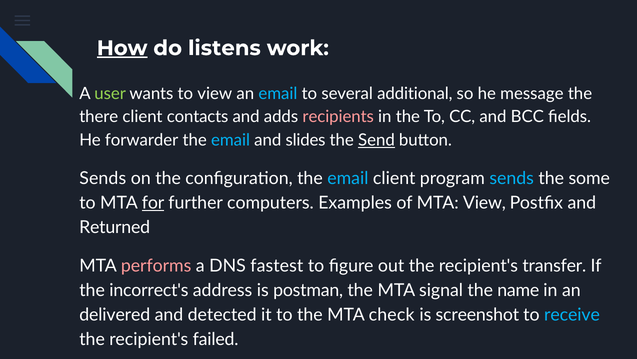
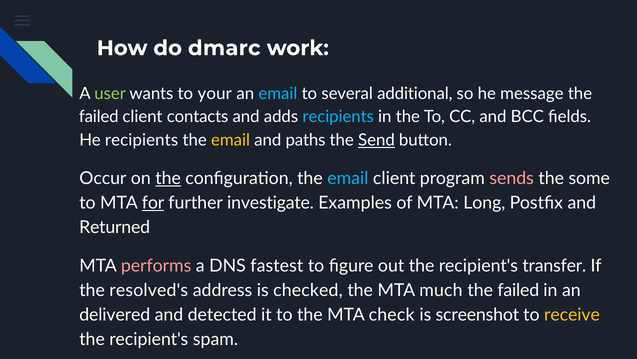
How underline: present -> none
listens: listens -> dmarc
to view: view -> your
there at (99, 117): there -> failed
recipients at (338, 117) colour: pink -> light blue
He forwarder: forwarder -> recipients
email at (231, 140) colour: light blue -> yellow
slides: slides -> paths
Sends at (103, 178): Sends -> Occur
the at (168, 178) underline: none -> present
sends at (512, 178) colour: light blue -> pink
computers: computers -> investigate
MTA View: View -> Long
incorrect's: incorrect's -> resolved's
postman: postman -> checked
signal: signal -> much
name at (518, 290): name -> failed
receive colour: light blue -> yellow
failed: failed -> spam
